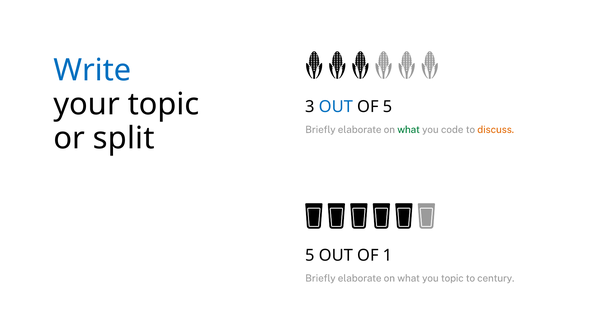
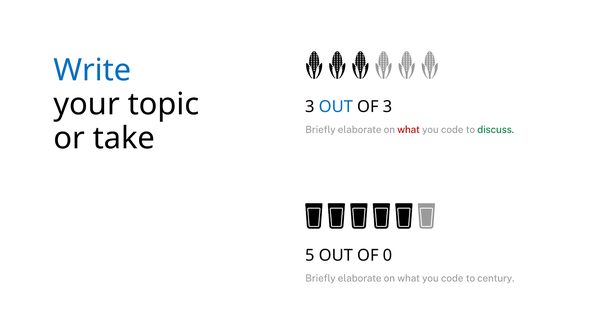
OF 5: 5 -> 3
what at (409, 129) colour: green -> red
discuss colour: orange -> green
split: split -> take
1: 1 -> 0
topic at (452, 278): topic -> code
